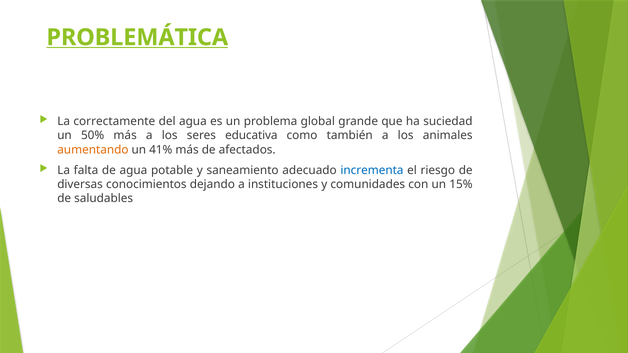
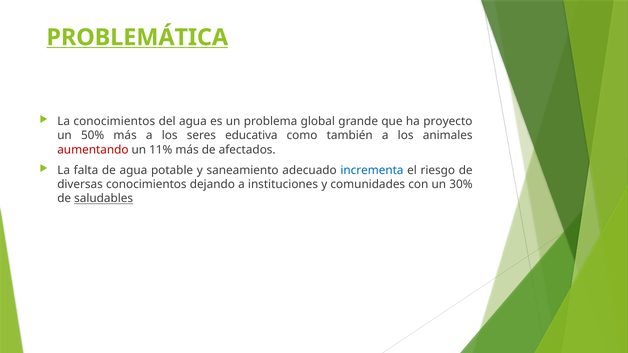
La correctamente: correctamente -> conocimientos
suciedad: suciedad -> proyecto
aumentando colour: orange -> red
41%: 41% -> 11%
15%: 15% -> 30%
saludables underline: none -> present
